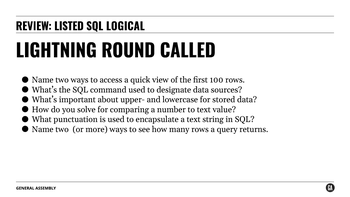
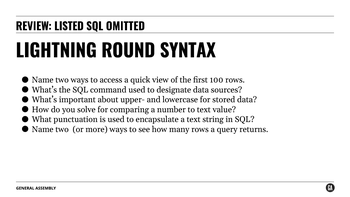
LOGICAL: LOGICAL -> OMITTED
CALLED: CALLED -> SYNTAX
